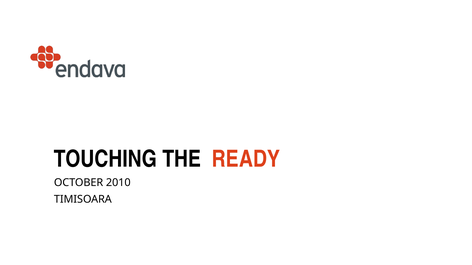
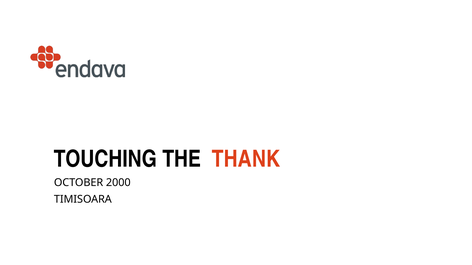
READY: READY -> THANK
2010: 2010 -> 2000
